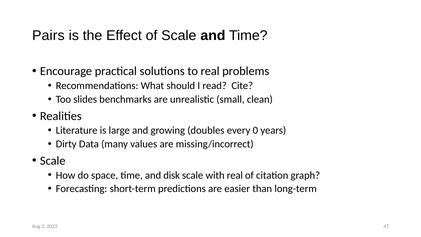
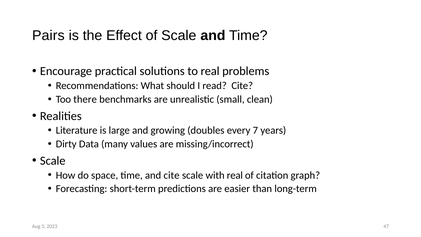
slides: slides -> there
0: 0 -> 7
and disk: disk -> cite
